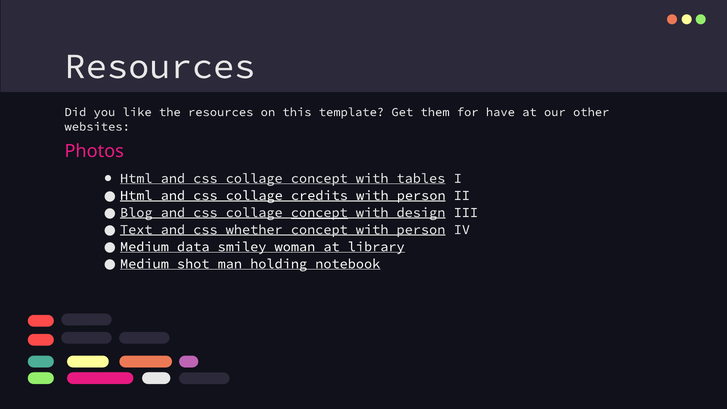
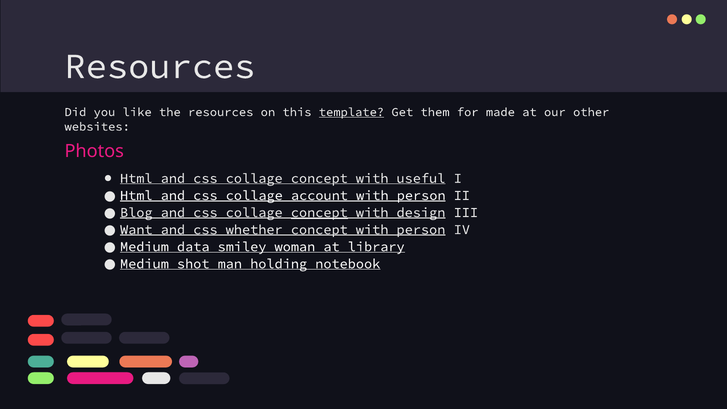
template underline: none -> present
have: have -> made
tables: tables -> useful
credits: credits -> account
Text: Text -> Want
